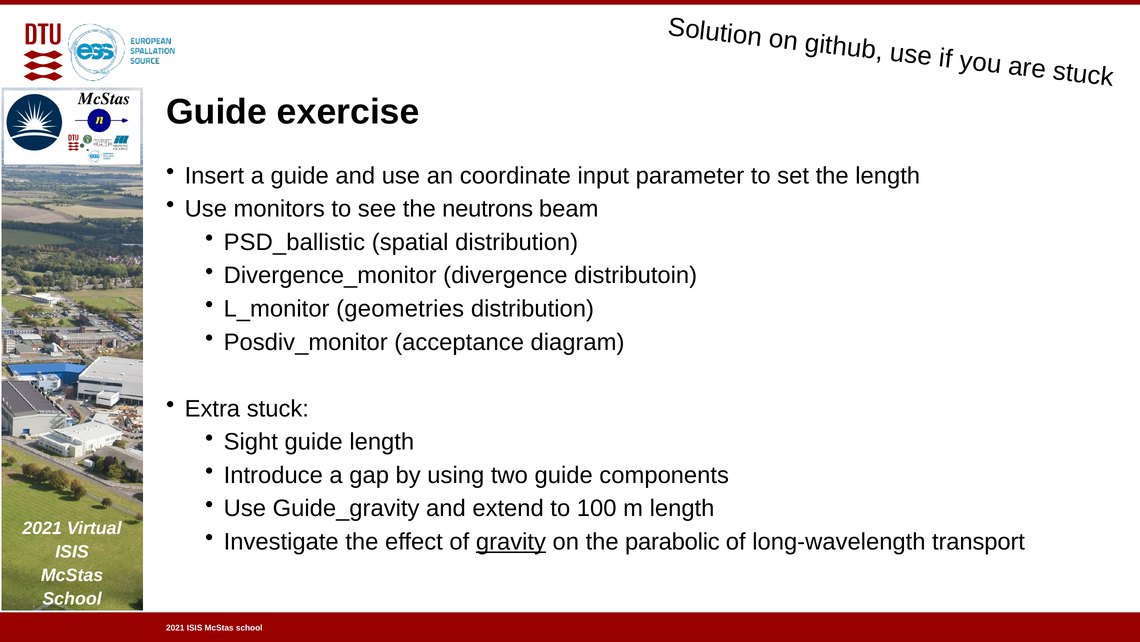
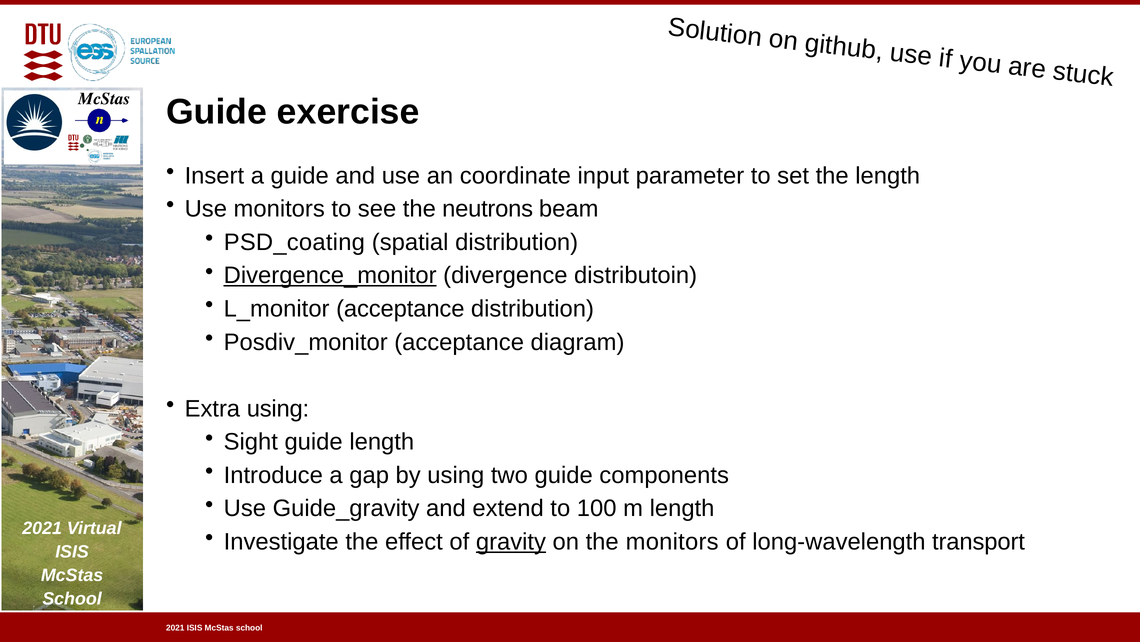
PSD_ballistic: PSD_ballistic -> PSD_coating
Divergence_monitor underline: none -> present
L_monitor geometries: geometries -> acceptance
Extra stuck: stuck -> using
the parabolic: parabolic -> monitors
